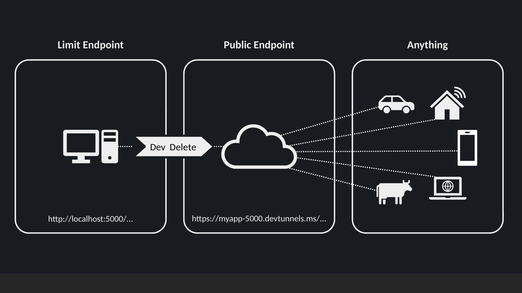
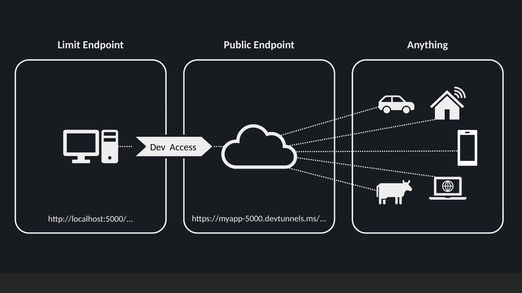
Delete: Delete -> Access
